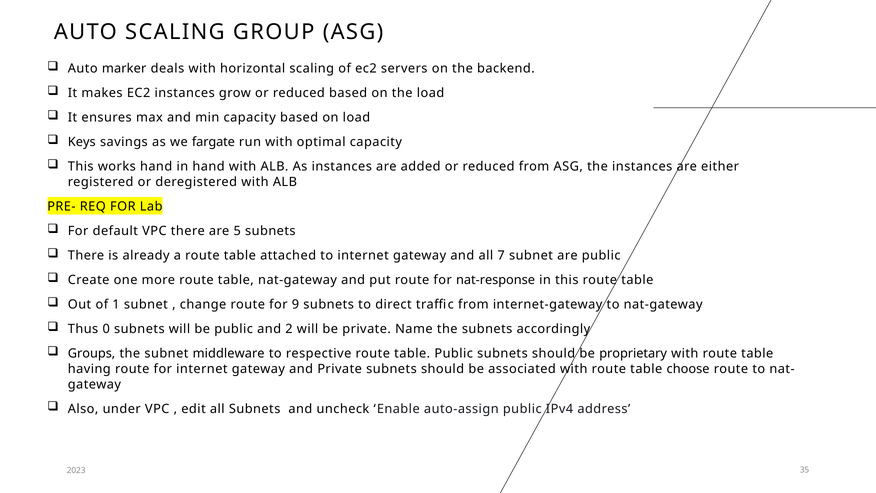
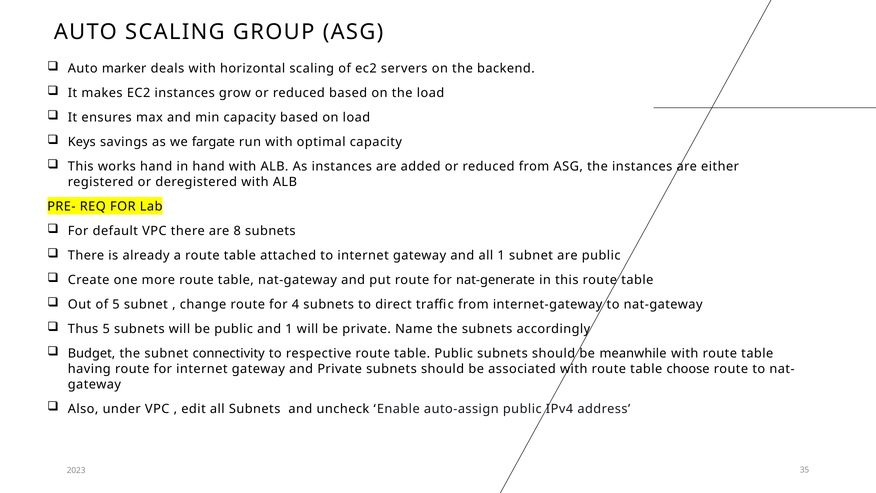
5: 5 -> 8
all 7: 7 -> 1
nat-response: nat-response -> nat-generate
of 1: 1 -> 5
9: 9 -> 4
Thus 0: 0 -> 5
and 2: 2 -> 1
Groups: Groups -> Budget
middleware: middleware -> connectivity
proprietary: proprietary -> meanwhile
